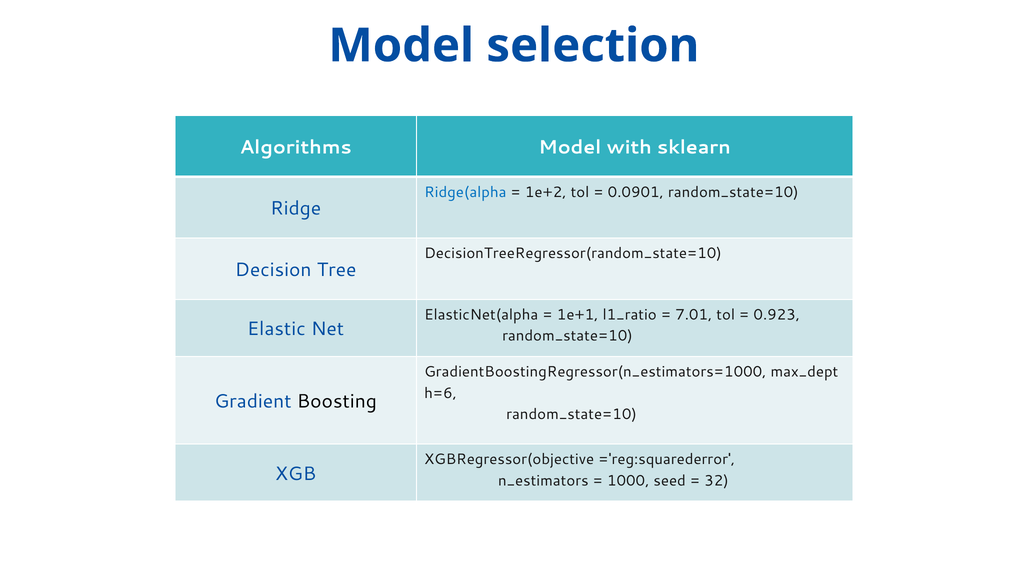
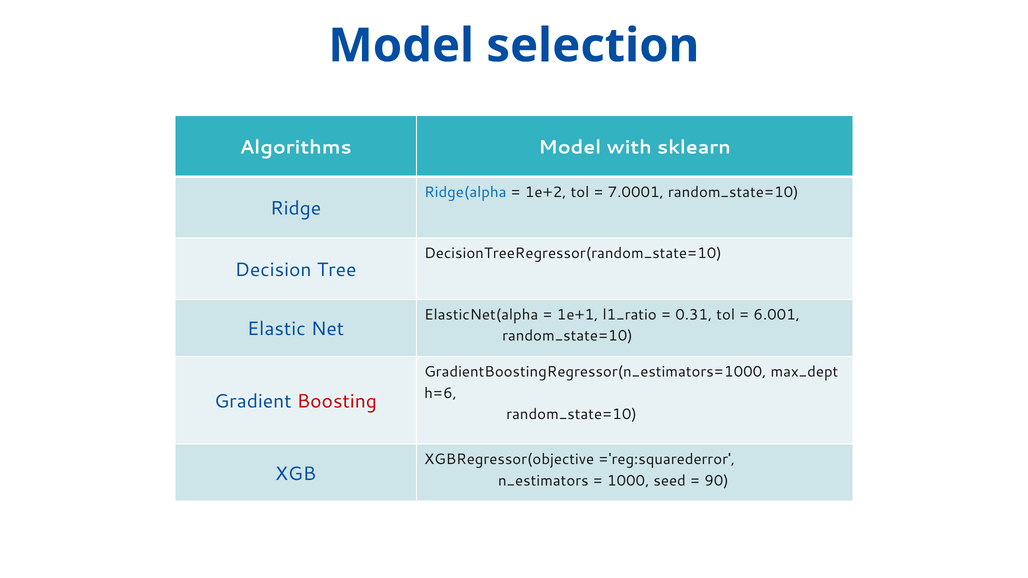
0.0901: 0.0901 -> 7.0001
7.01: 7.01 -> 0.31
0.923: 0.923 -> 6.001
Boosting colour: black -> red
32: 32 -> 90
